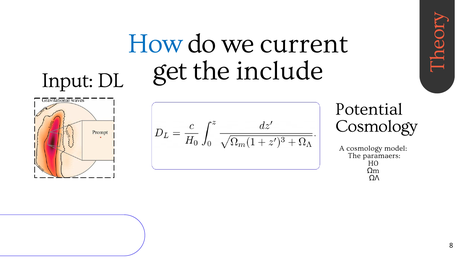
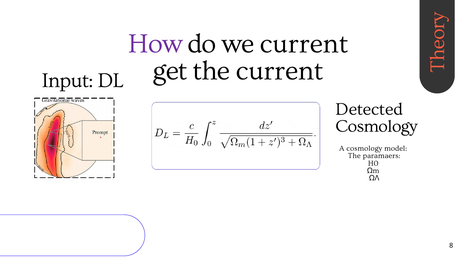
How colour: blue -> purple
the include: include -> current
Potential: Potential -> Detected
